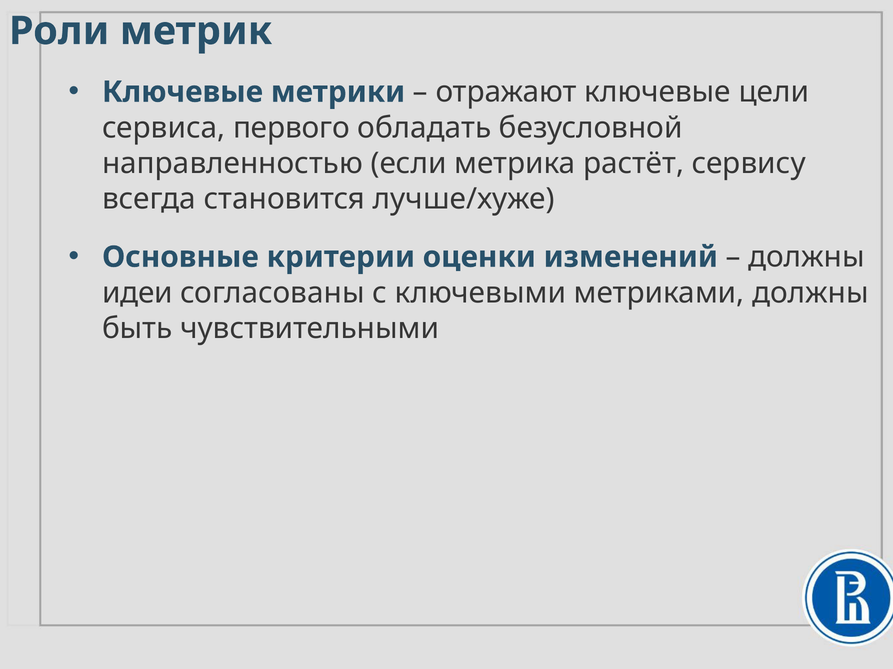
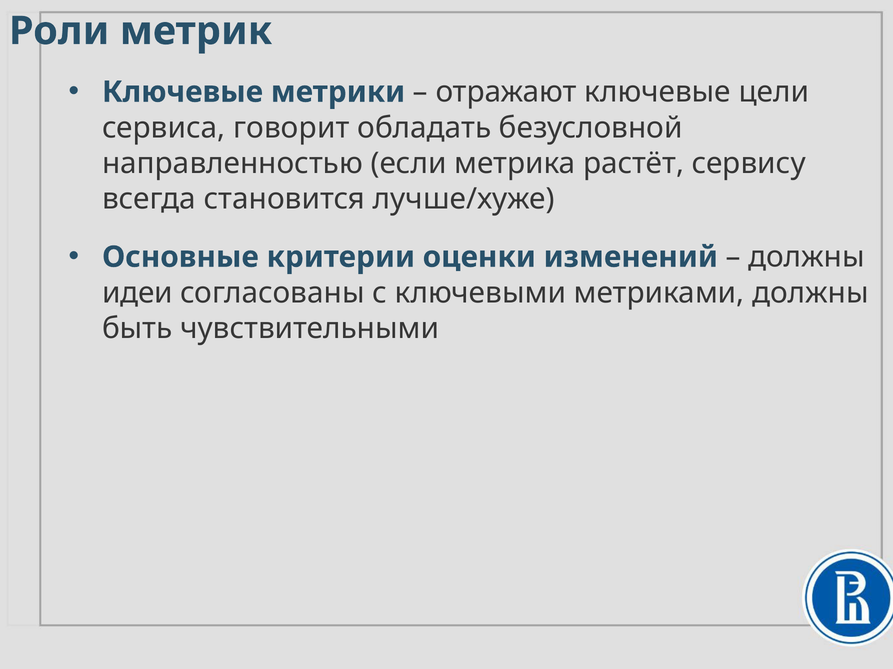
первого: первого -> говорит
